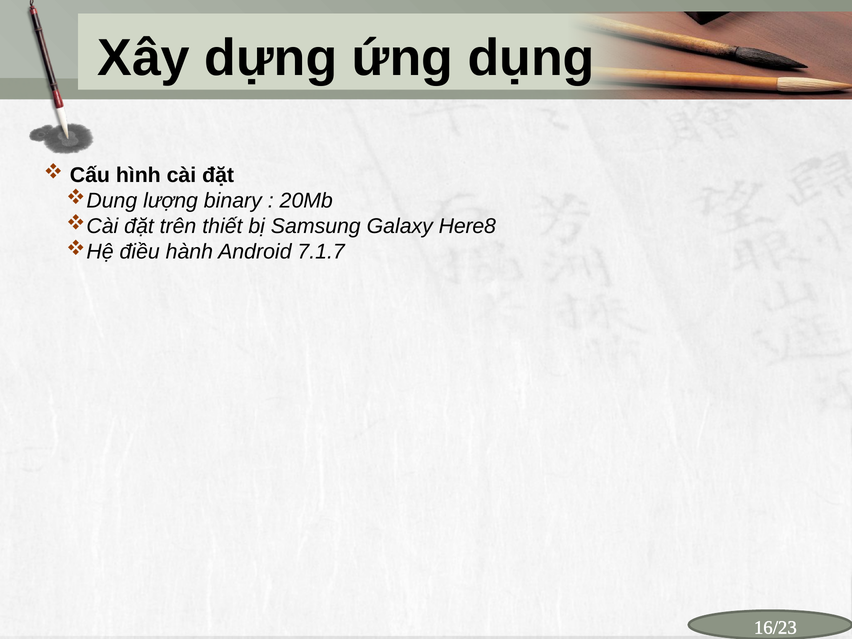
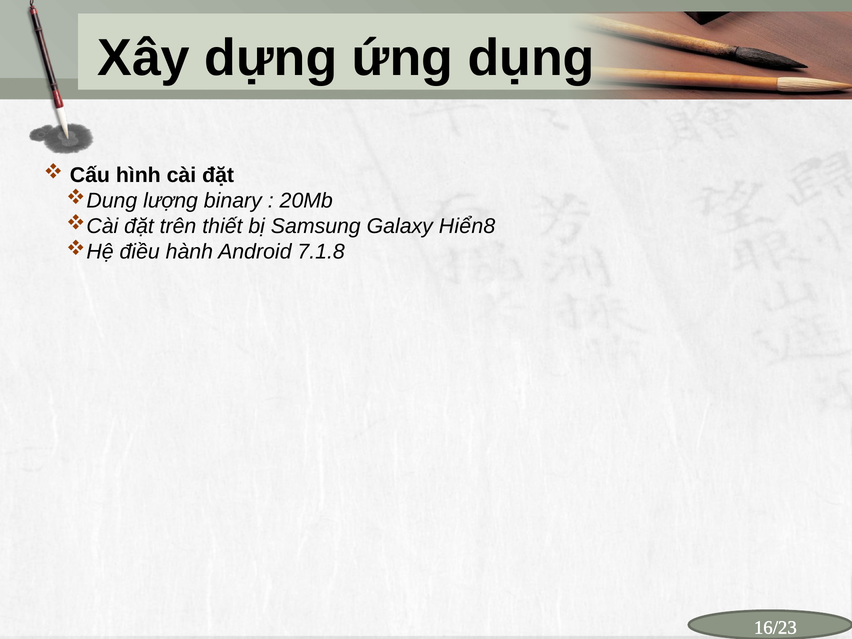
Here8: Here8 -> Hiển8
7.1.7: 7.1.7 -> 7.1.8
